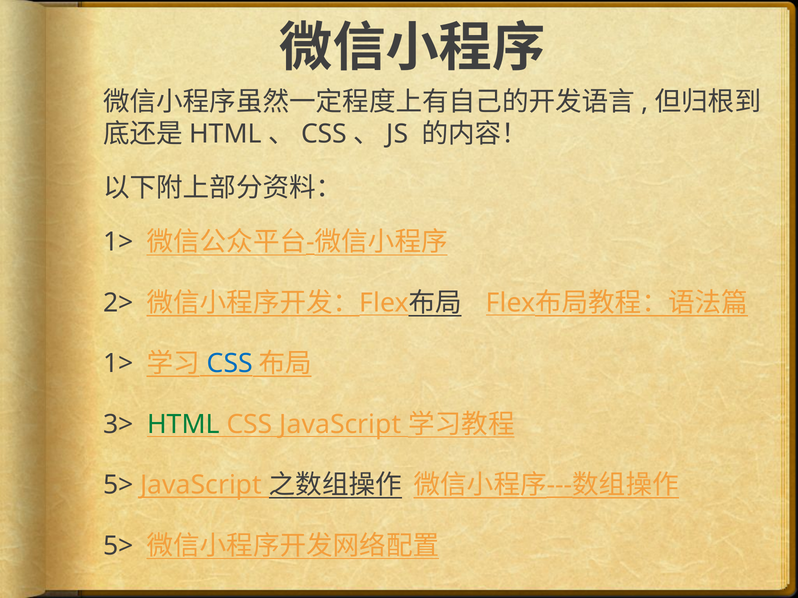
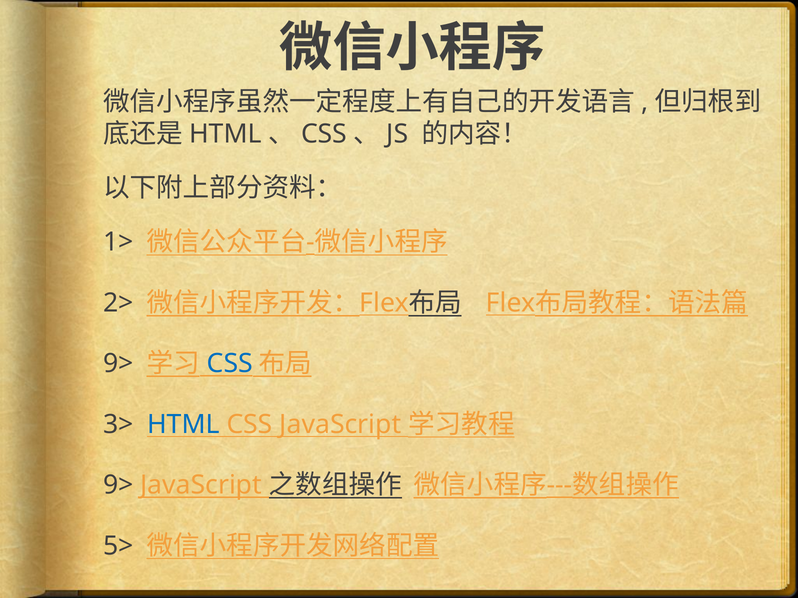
1> at (118, 364): 1> -> 9>
HTML at (183, 425) colour: green -> blue
5> at (118, 485): 5> -> 9>
